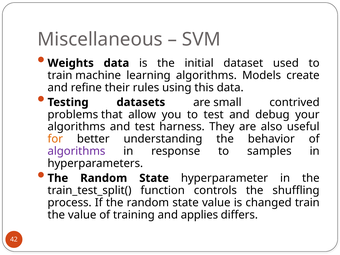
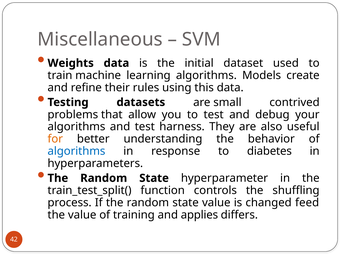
algorithms at (76, 151) colour: purple -> blue
samples: samples -> diabetes
changed train: train -> feed
